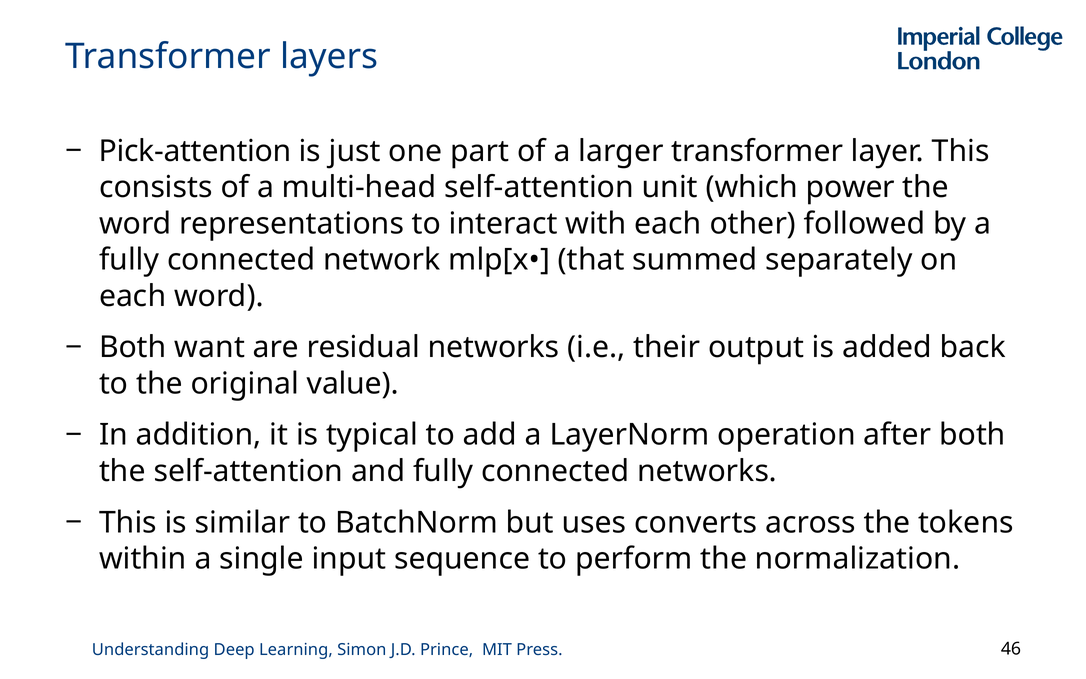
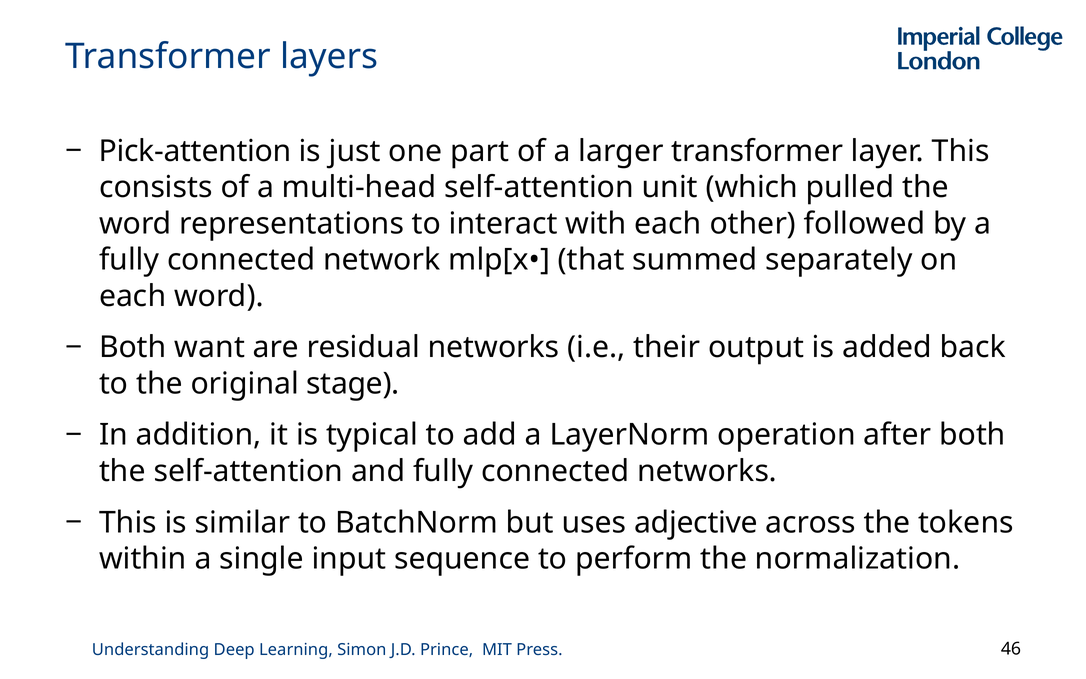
power: power -> pulled
value: value -> stage
converts: converts -> adjective
